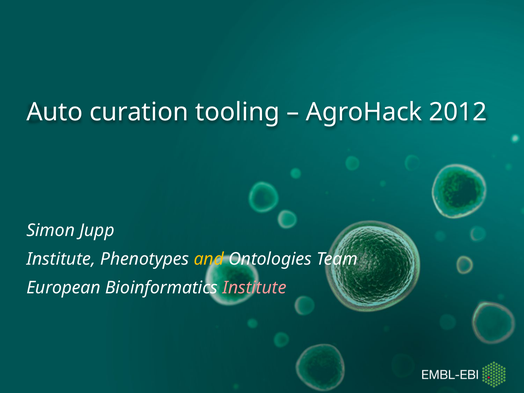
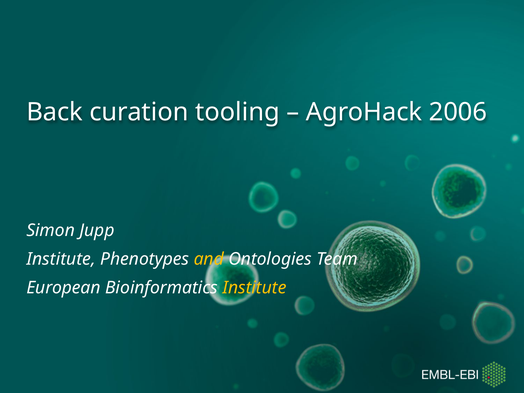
Auto: Auto -> Back
2012: 2012 -> 2006
Institute at (254, 288) colour: pink -> yellow
